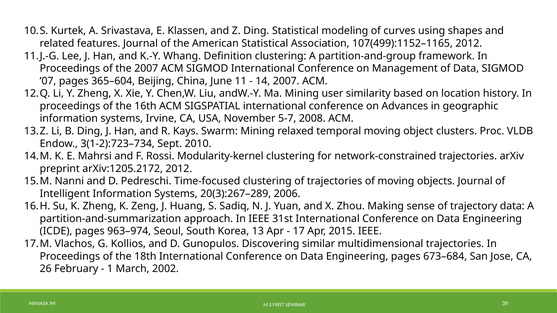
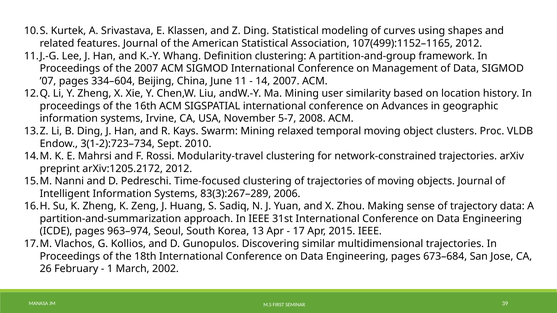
365–604: 365–604 -> 334–604
Modularity-kernel: Modularity-kernel -> Modularity-travel
20(3):267–289: 20(3):267–289 -> 83(3):267–289
